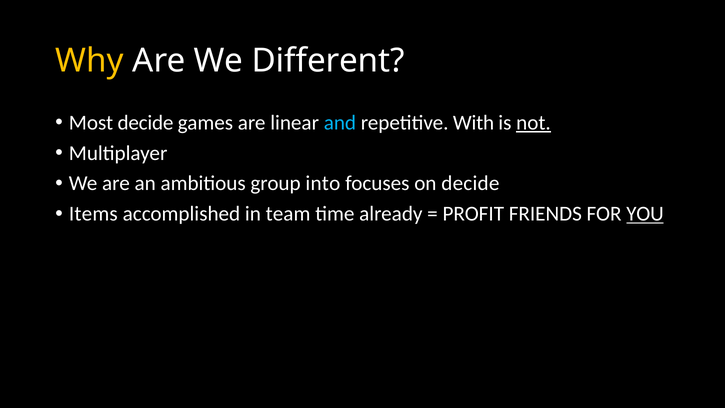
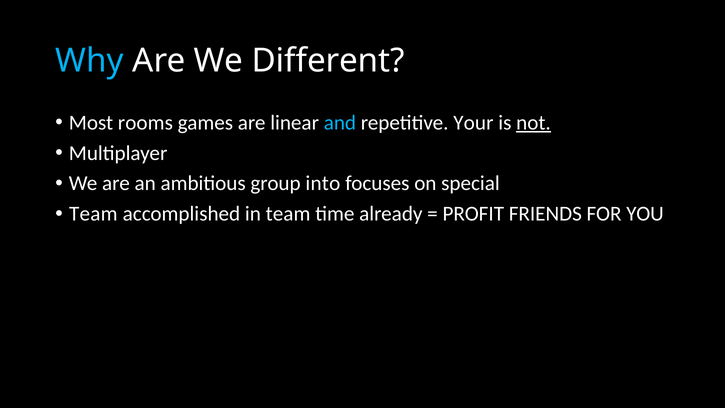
Why colour: yellow -> light blue
Most decide: decide -> rooms
With: With -> Your
on decide: decide -> special
Items at (93, 214): Items -> Team
YOU underline: present -> none
